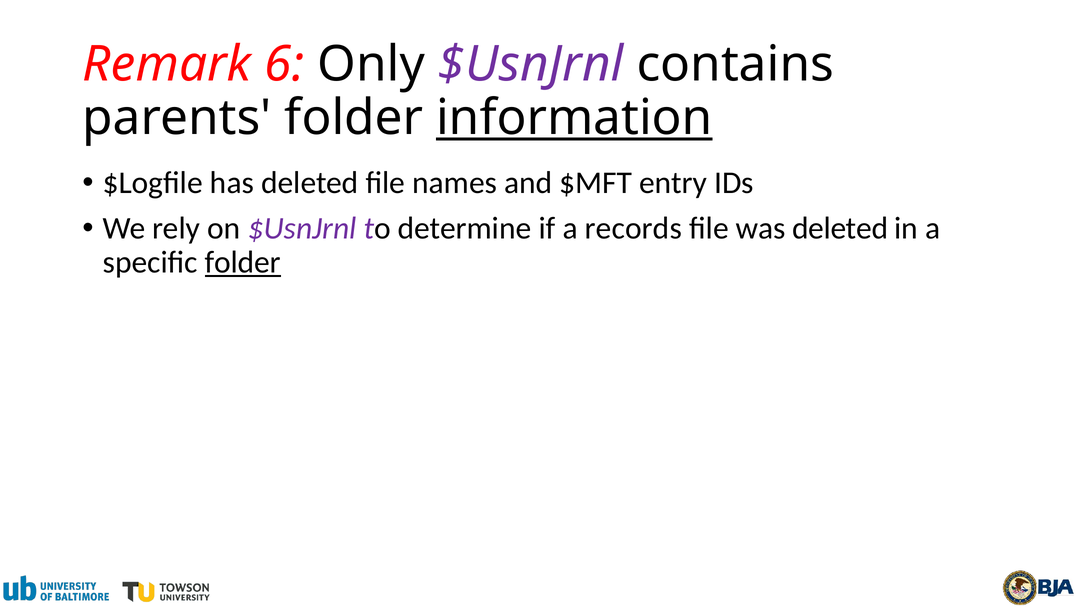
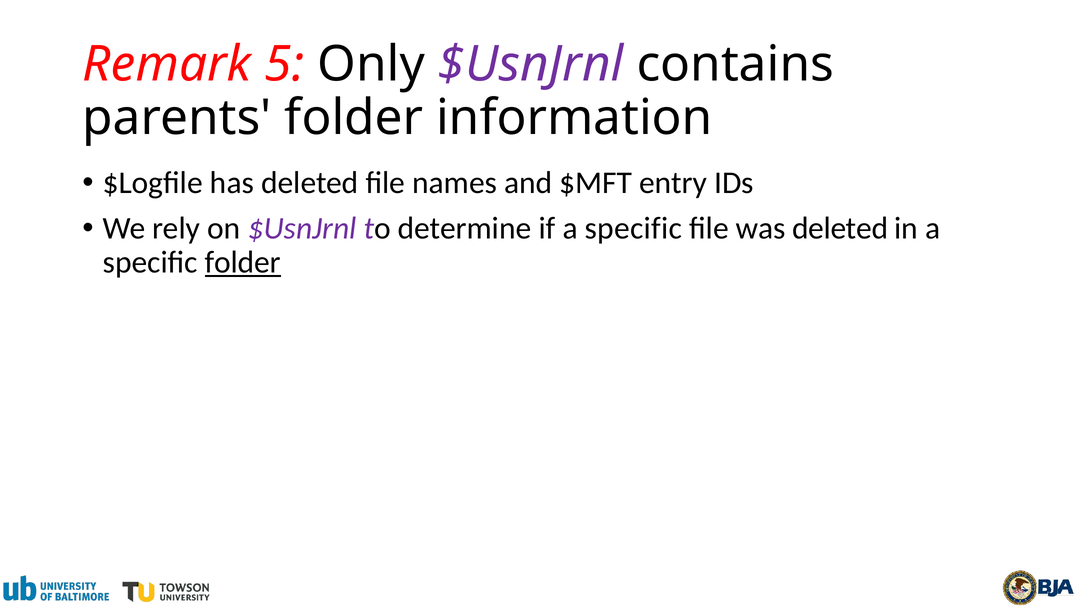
6: 6 -> 5
information underline: present -> none
if a records: records -> specific
